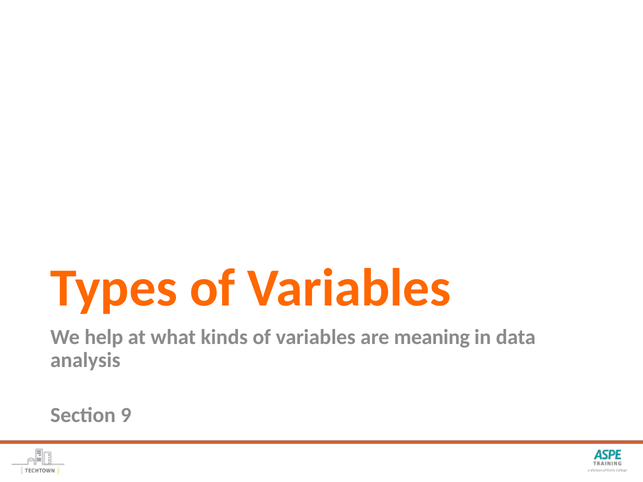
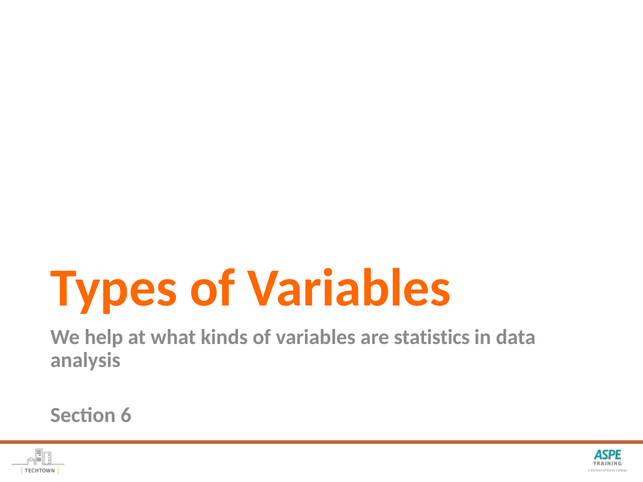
meaning: meaning -> statistics
9: 9 -> 6
